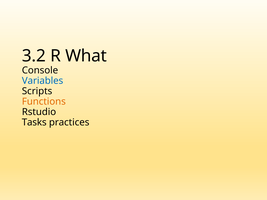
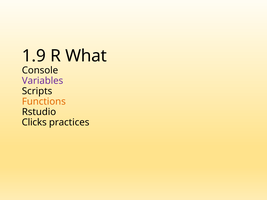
3.2: 3.2 -> 1.9
Variables colour: blue -> purple
Tasks: Tasks -> Clicks
